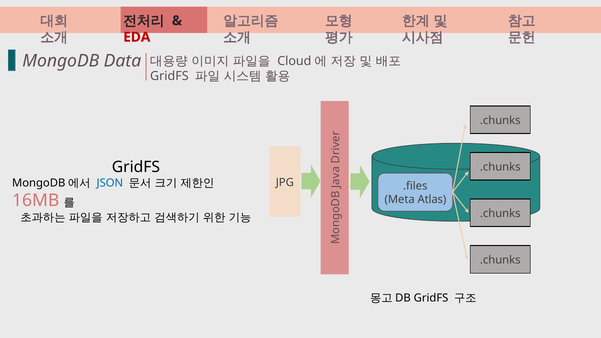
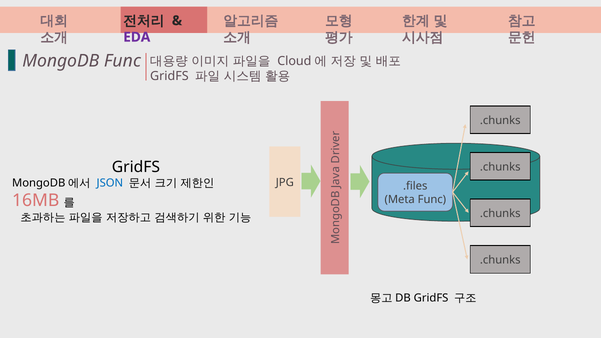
EDA colour: red -> purple
MongoDB Data: Data -> Func
Meta Atlas: Atlas -> Func
